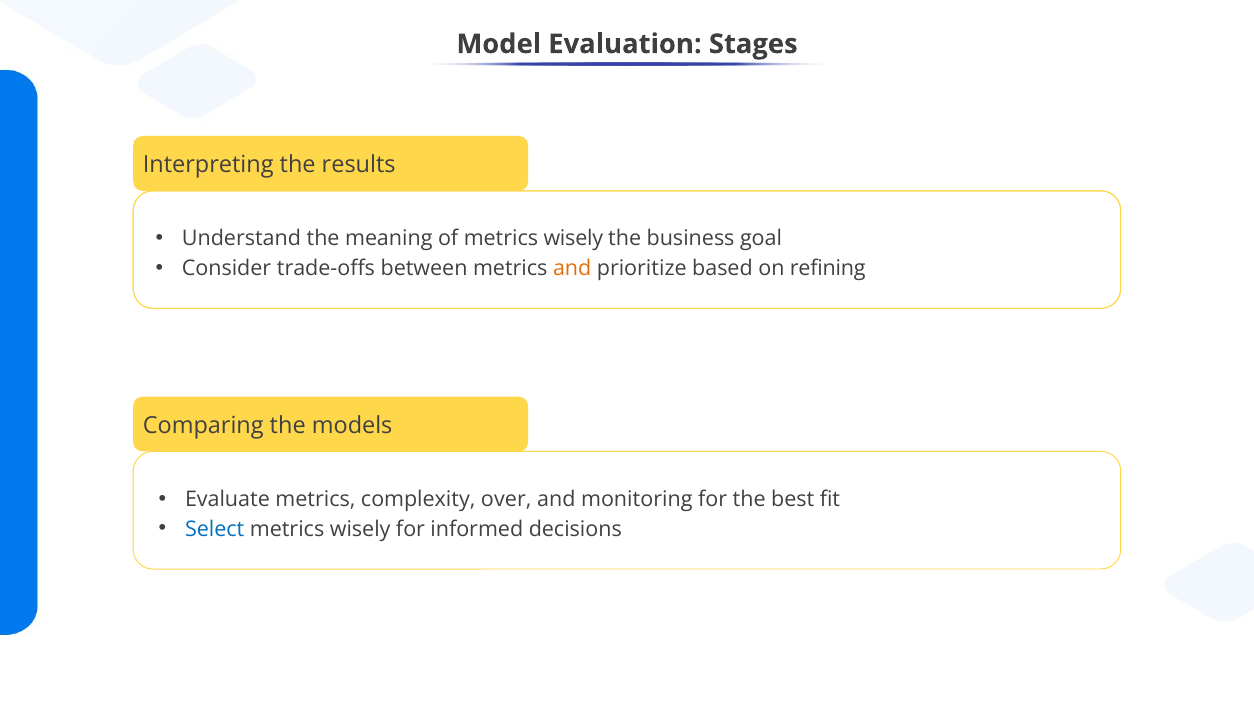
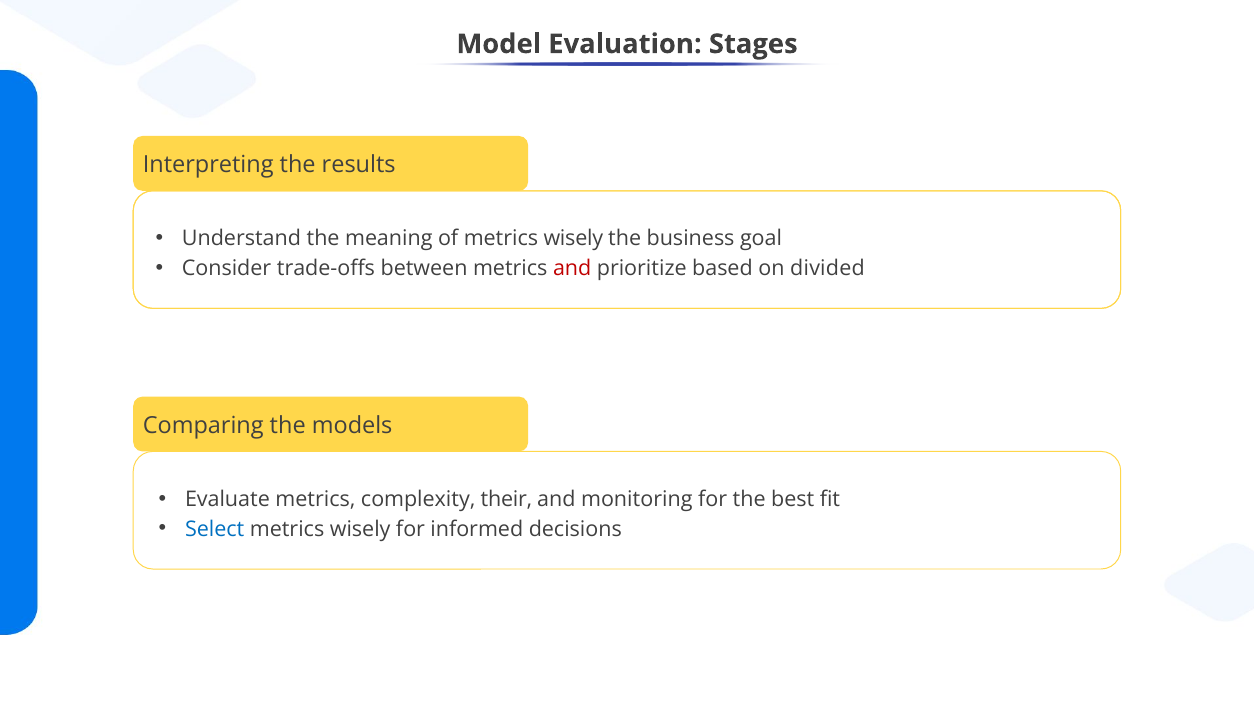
and at (572, 269) colour: orange -> red
refining: refining -> divided
over: over -> their
